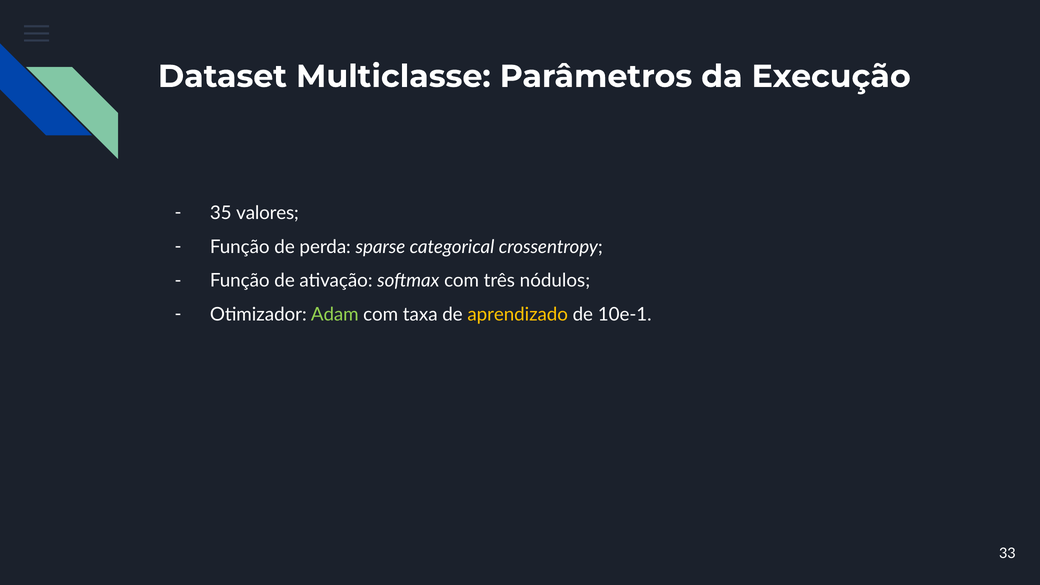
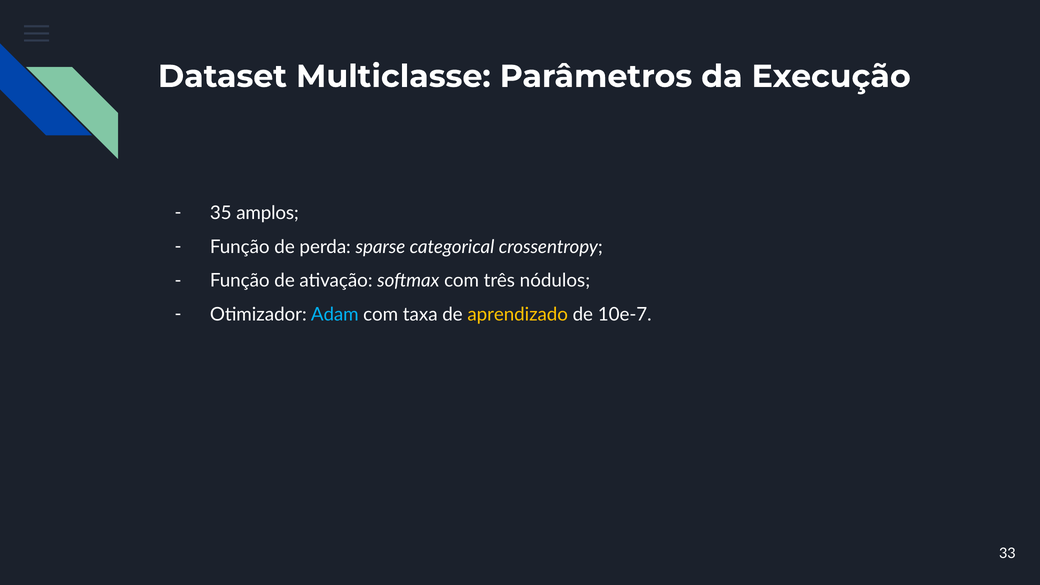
valores: valores -> amplos
Adam colour: light green -> light blue
10e-1: 10e-1 -> 10e-7
